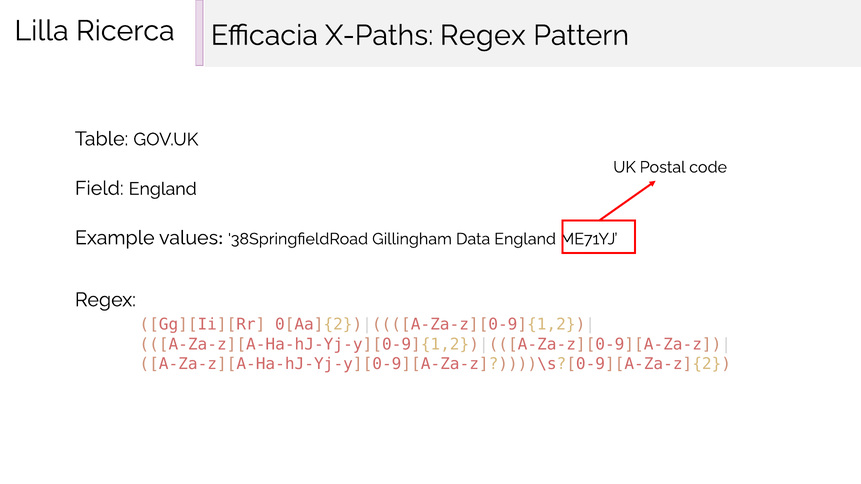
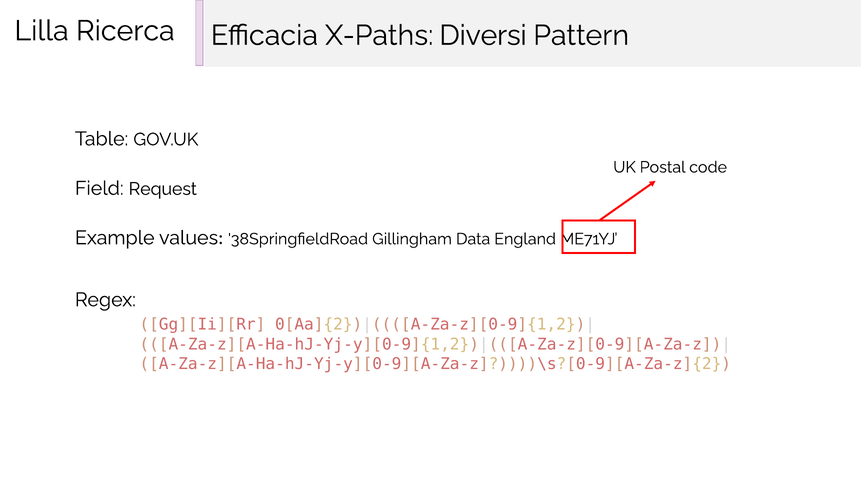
X-Paths Regex: Regex -> Diversi
Field England: England -> Request
